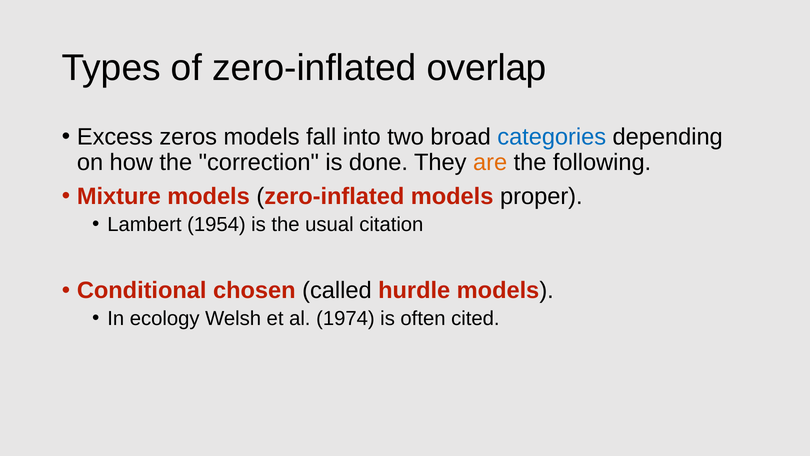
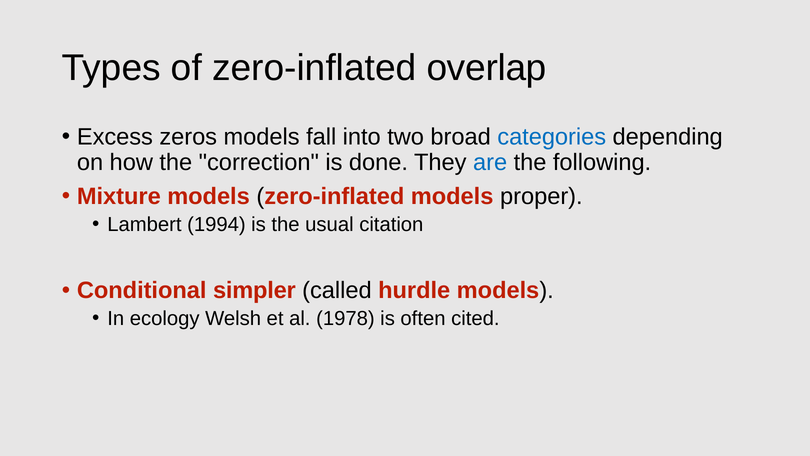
are colour: orange -> blue
1954: 1954 -> 1994
chosen: chosen -> simpler
1974: 1974 -> 1978
